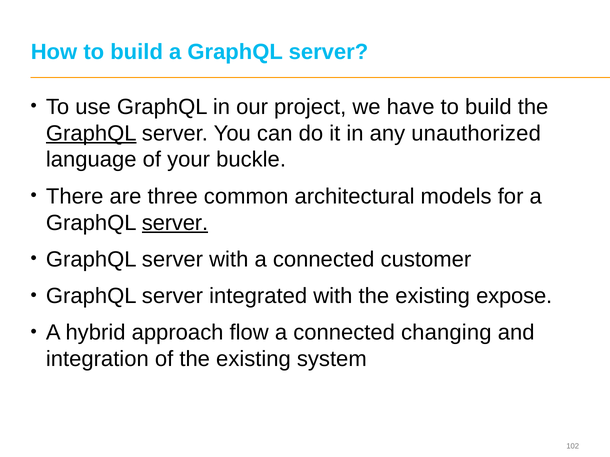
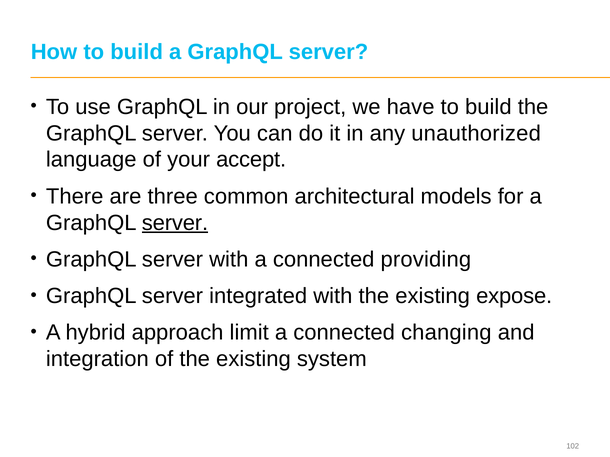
GraphQL at (91, 133) underline: present -> none
buckle: buckle -> accept
customer: customer -> providing
flow: flow -> limit
